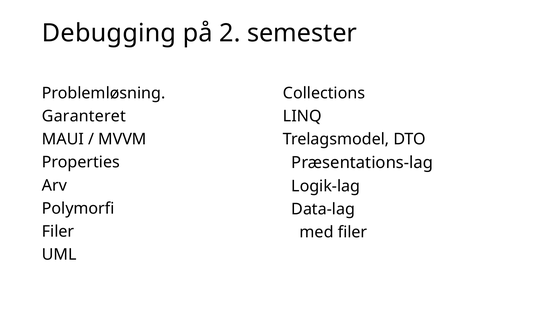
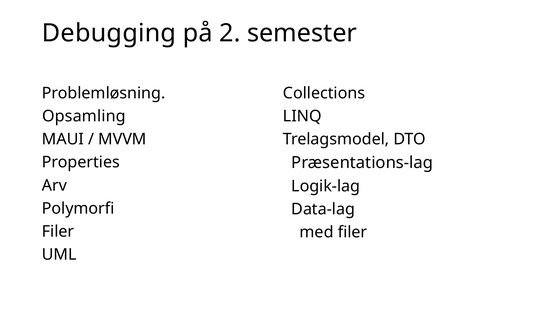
Garanteret: Garanteret -> Opsamling
